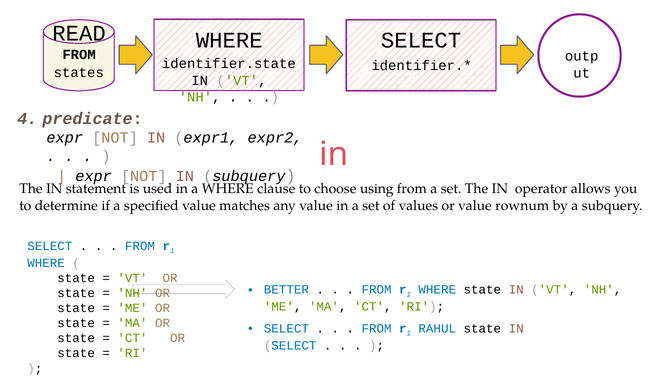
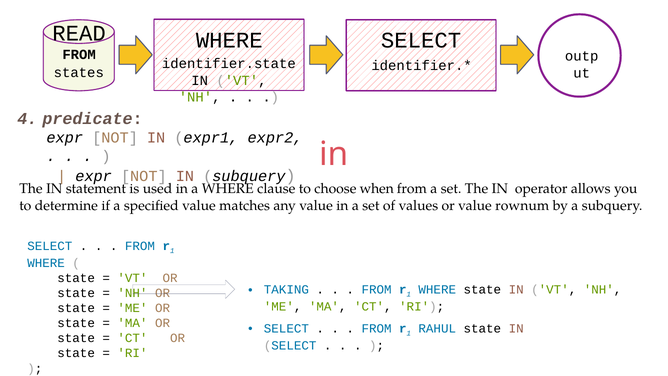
using: using -> when
BETTER: BETTER -> TAKING
